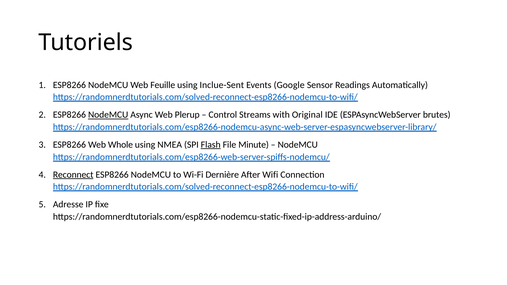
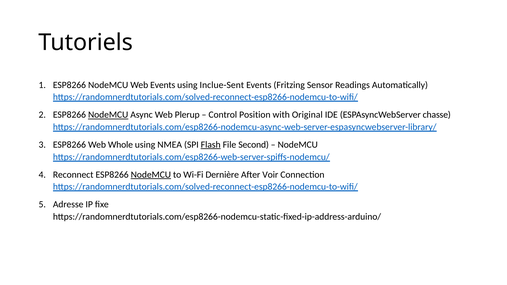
Web Feuille: Feuille -> Events
Google: Google -> Fritzing
Streams: Streams -> Position
brutes: brutes -> chasse
Minute: Minute -> Second
Reconnect underline: present -> none
NodeMCU at (151, 175) underline: none -> present
Wifi: Wifi -> Voir
